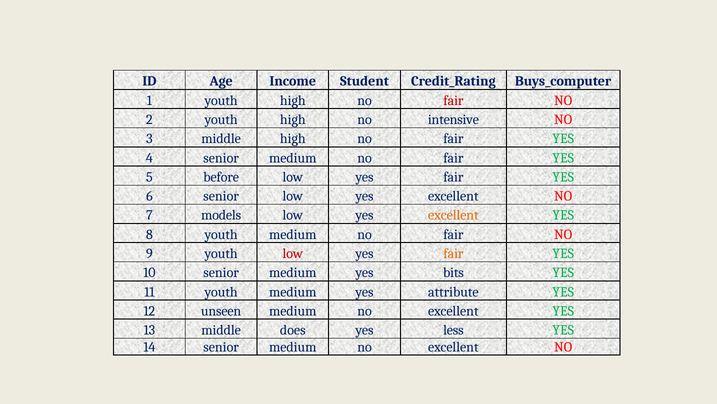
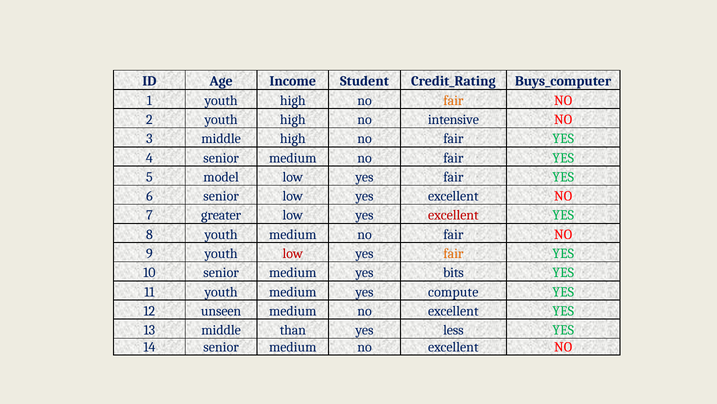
fair at (453, 100) colour: red -> orange
before: before -> model
models: models -> greater
excellent at (453, 215) colour: orange -> red
attribute: attribute -> compute
does: does -> than
